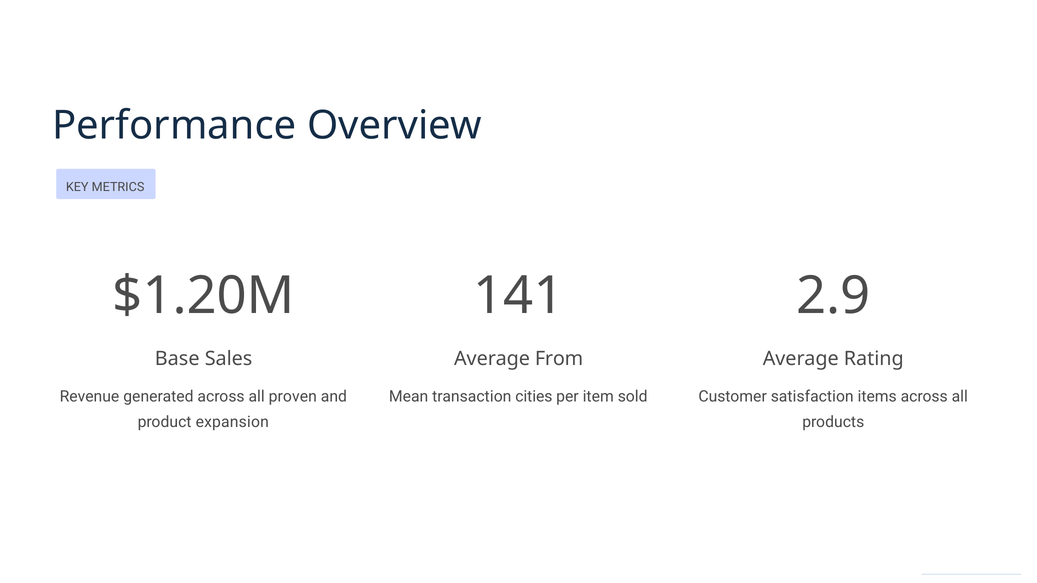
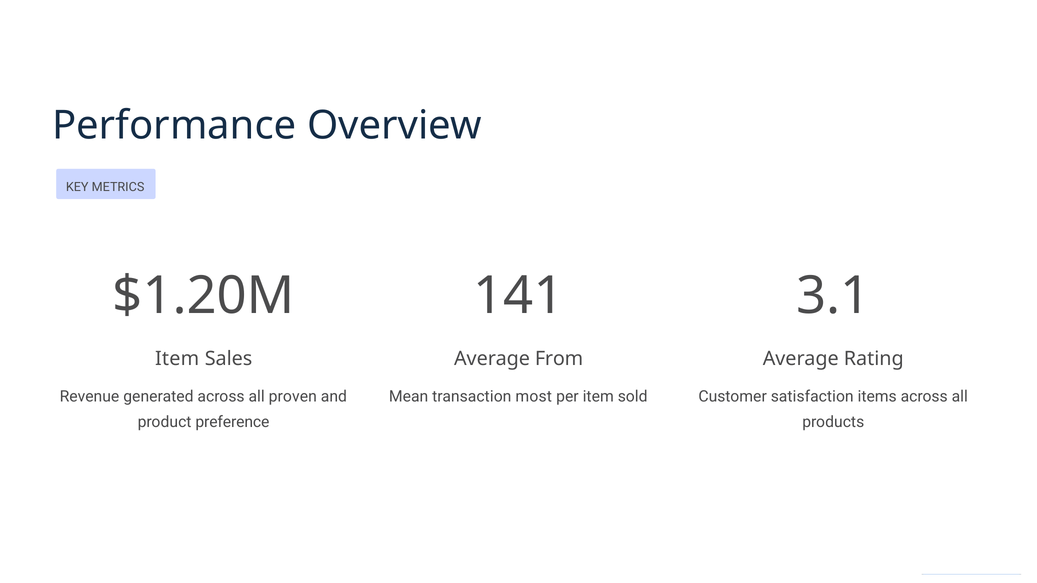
2.9: 2.9 -> 3.1
Base at (177, 359): Base -> Item
cities: cities -> most
expansion: expansion -> preference
